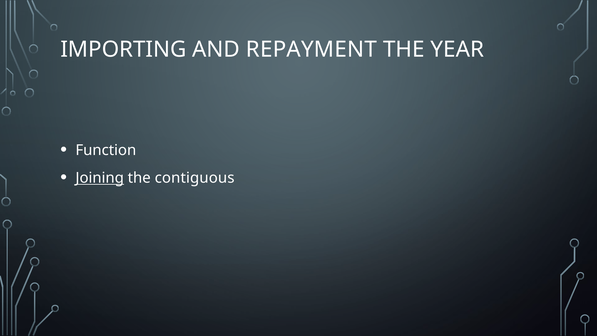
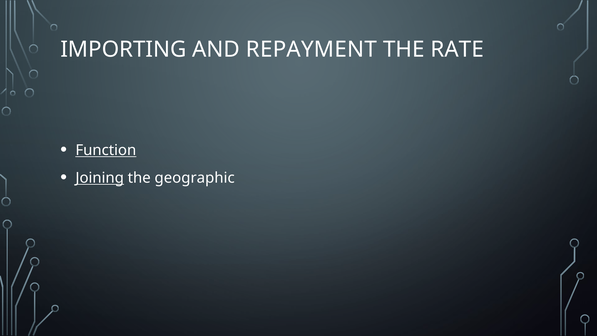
YEAR: YEAR -> RATE
Function underline: none -> present
contiguous: contiguous -> geographic
